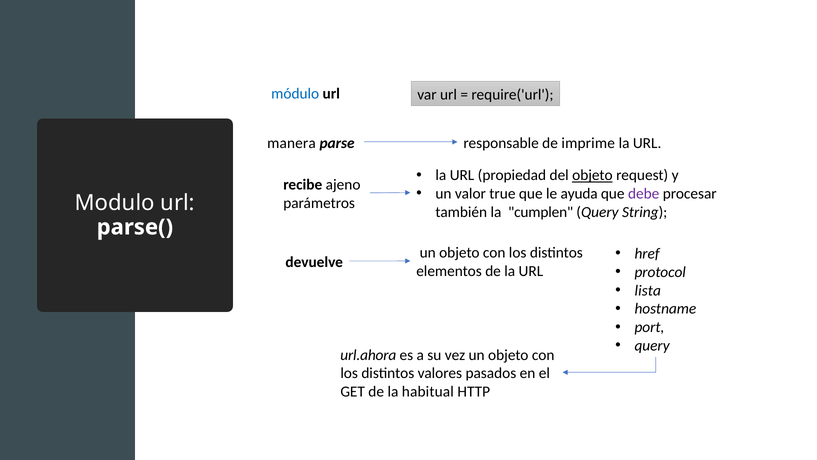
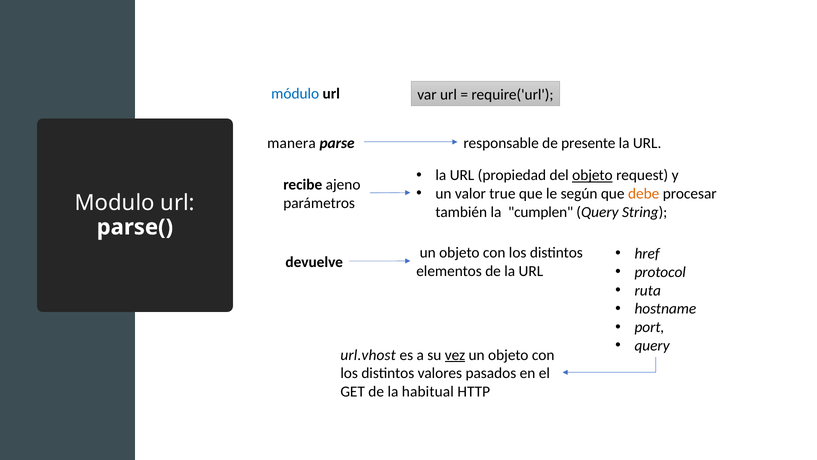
imprime: imprime -> presente
ayuda: ayuda -> según
debe colour: purple -> orange
lista: lista -> ruta
url.ahora: url.ahora -> url.vhost
vez underline: none -> present
